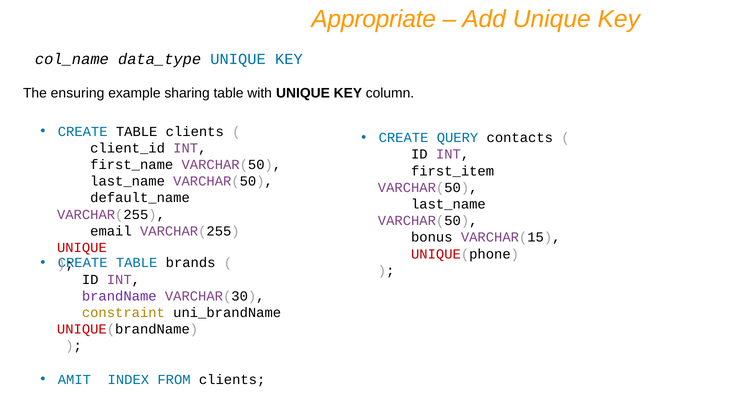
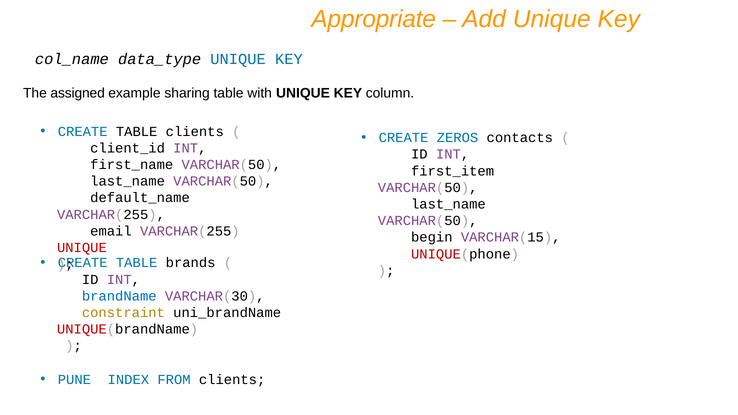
ensuring: ensuring -> assigned
QUERY: QUERY -> ZEROS
bonus: bonus -> begin
brandName colour: purple -> blue
AMIT: AMIT -> PUNE
